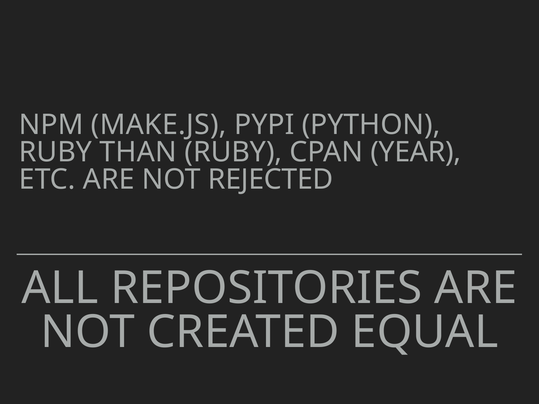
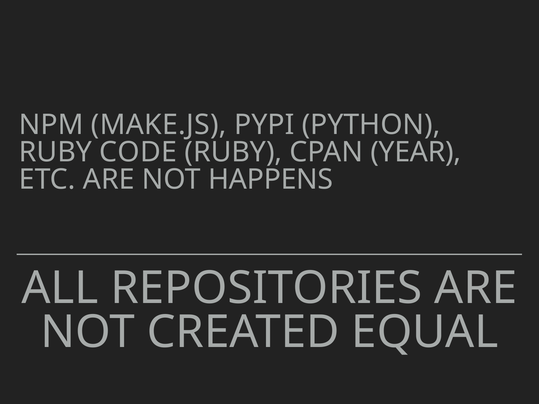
THAN: THAN -> CODE
REJECTED: REJECTED -> HAPPENS
